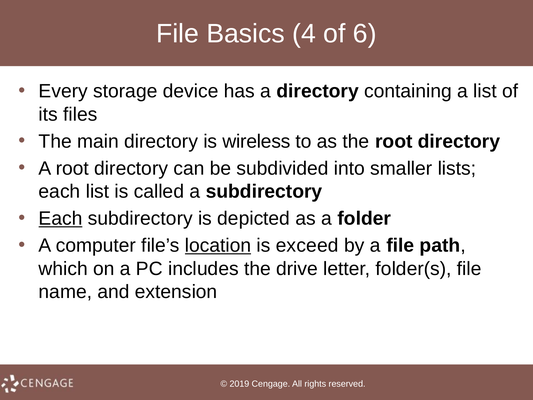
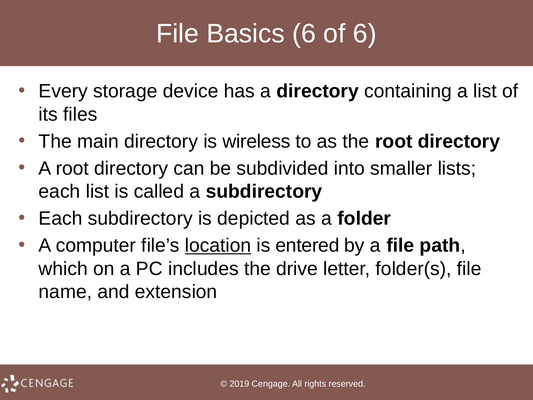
Basics 4: 4 -> 6
Each at (61, 218) underline: present -> none
exceed: exceed -> entered
